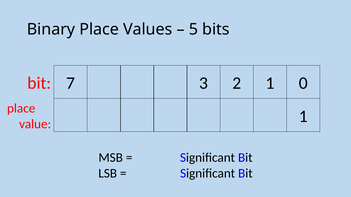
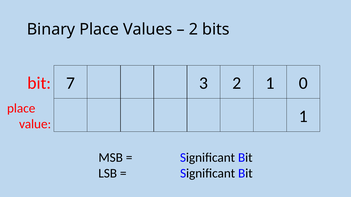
5 at (193, 29): 5 -> 2
